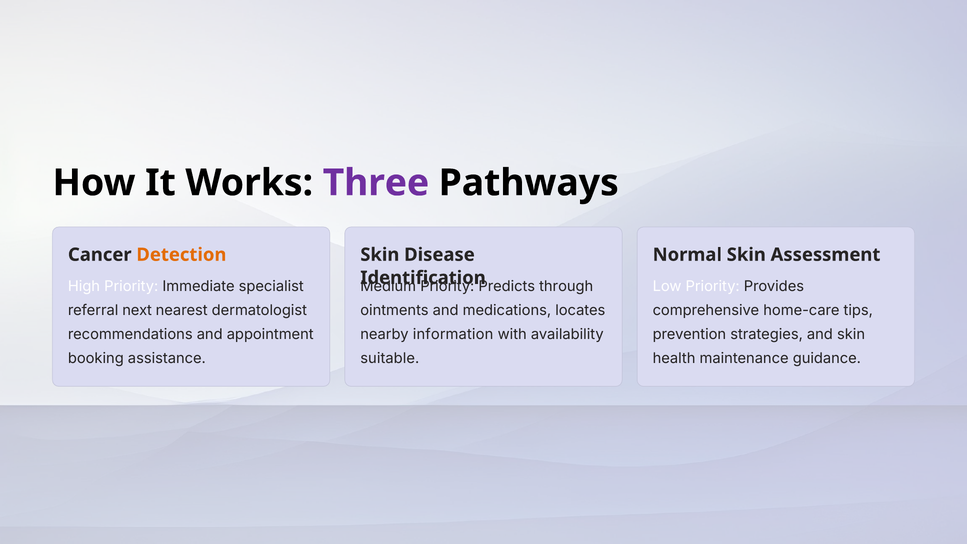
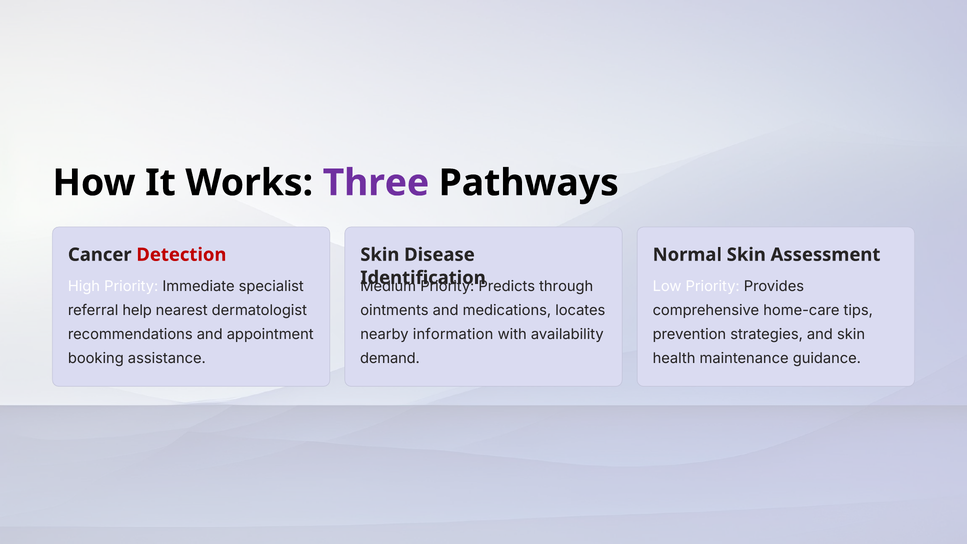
Detection colour: orange -> red
next: next -> help
suitable: suitable -> demand
